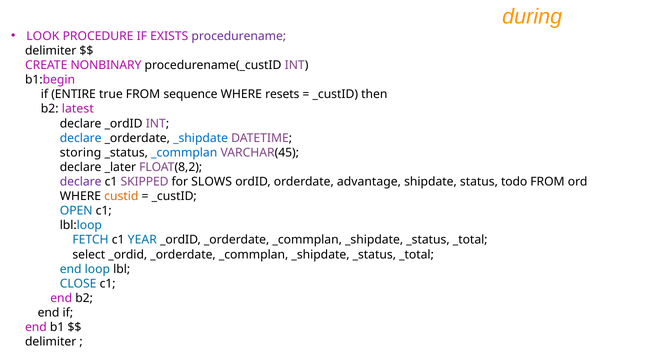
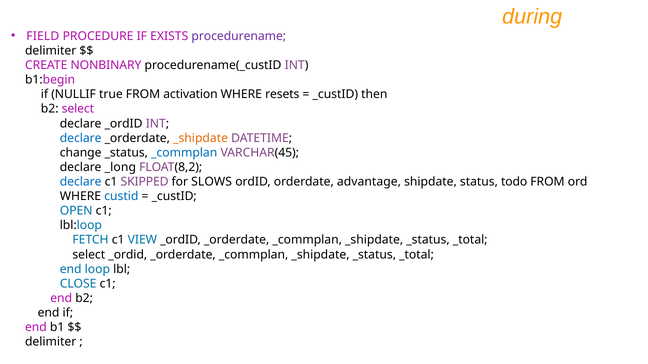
LOOK: LOOK -> FIELD
ENTIRE: ENTIRE -> NULLIF
sequence: sequence -> activation
b2 latest: latest -> select
_shipdate at (201, 138) colour: blue -> orange
storing: storing -> change
_later: _later -> _long
declare at (81, 182) colour: purple -> blue
custid colour: orange -> blue
YEAR: YEAR -> VIEW
